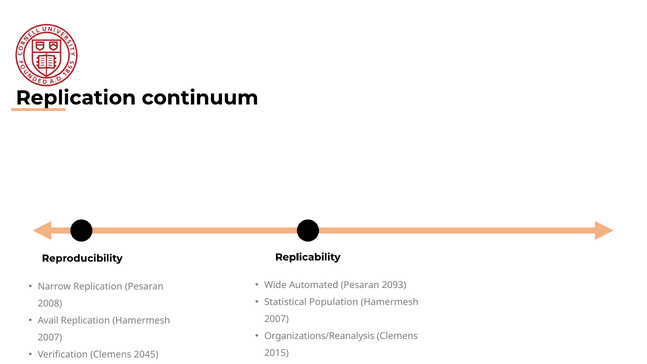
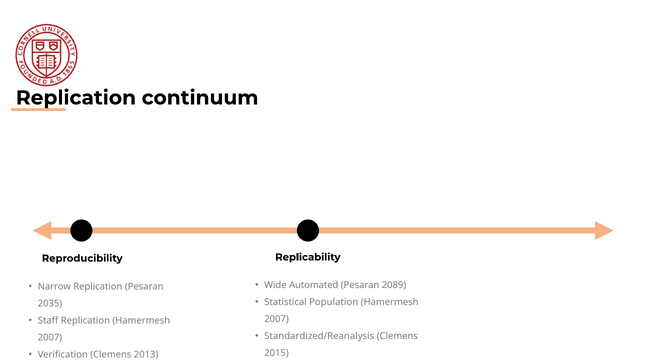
2093: 2093 -> 2089
2008: 2008 -> 2035
Avail: Avail -> Staff
Organizations/Reanalysis: Organizations/Reanalysis -> Standardized/Reanalysis
2045: 2045 -> 2013
